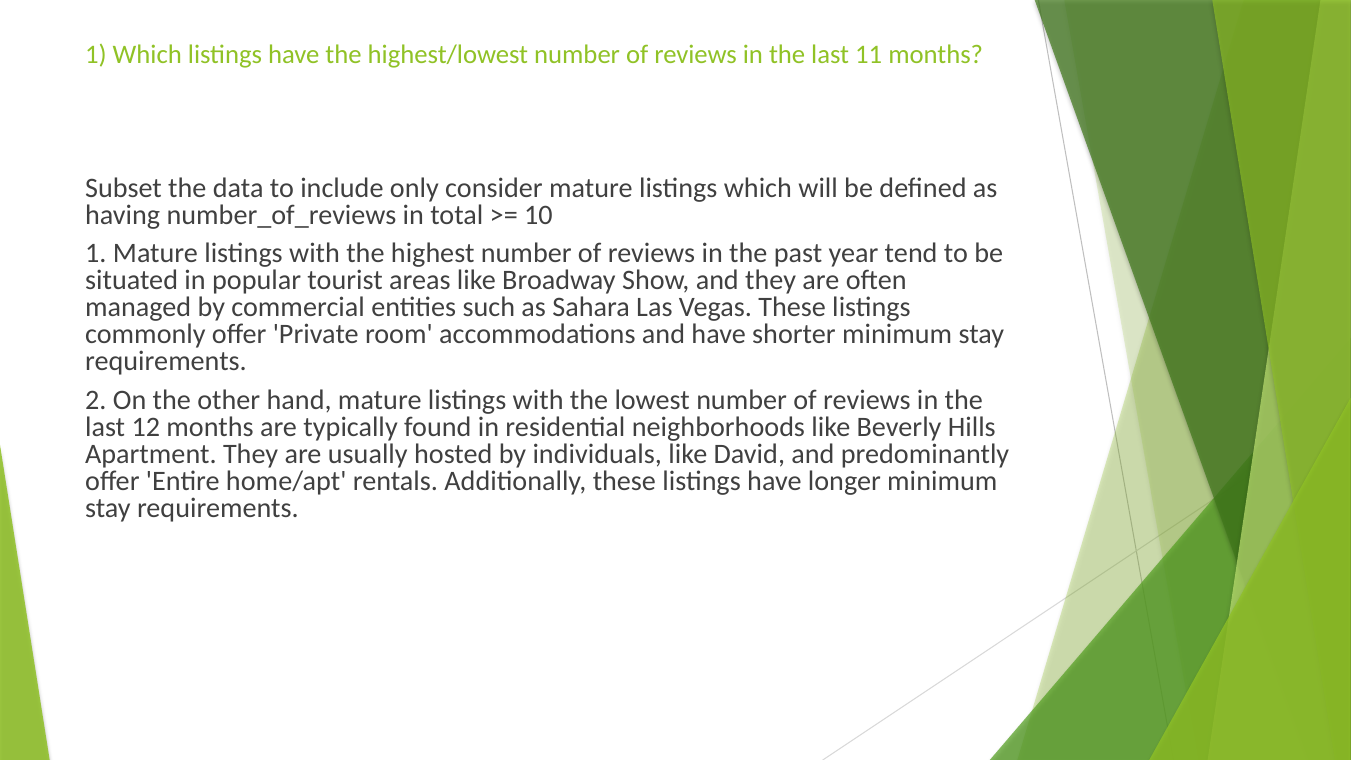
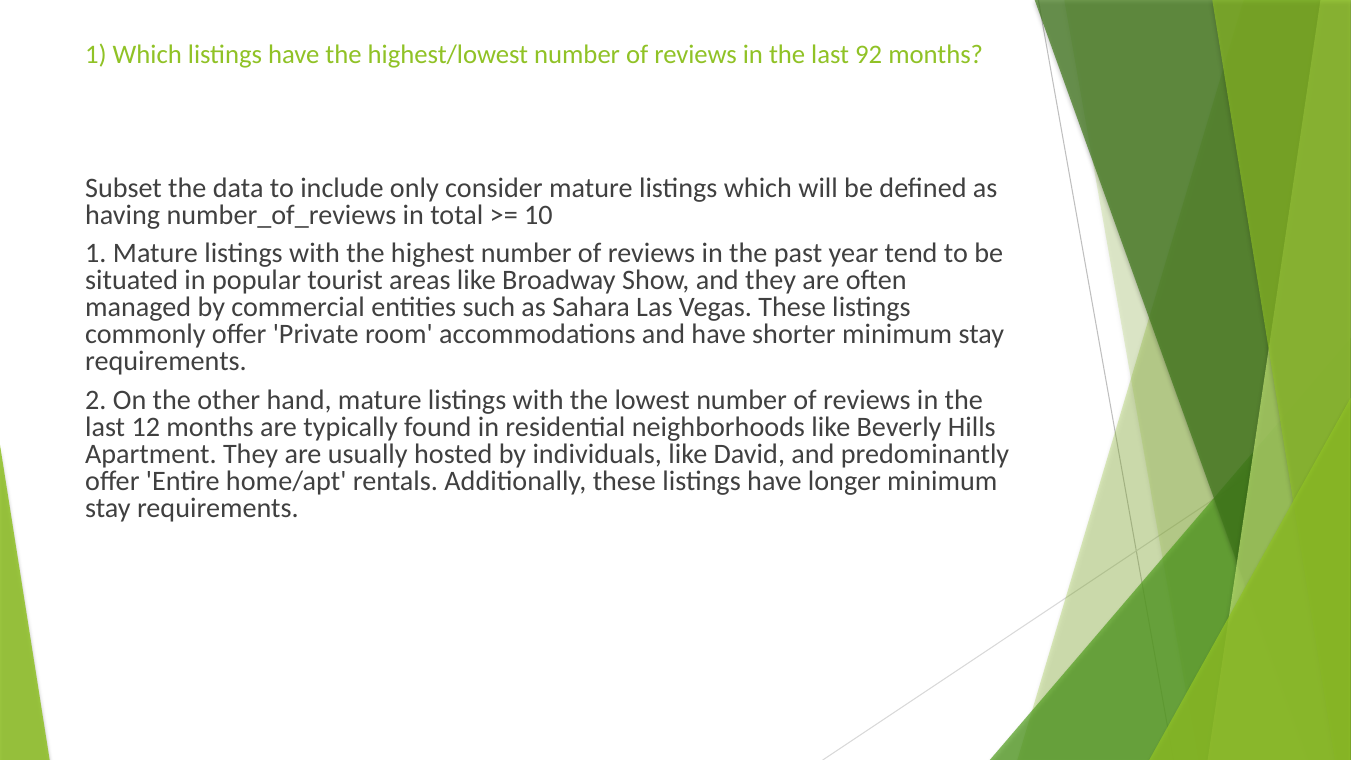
11: 11 -> 92
